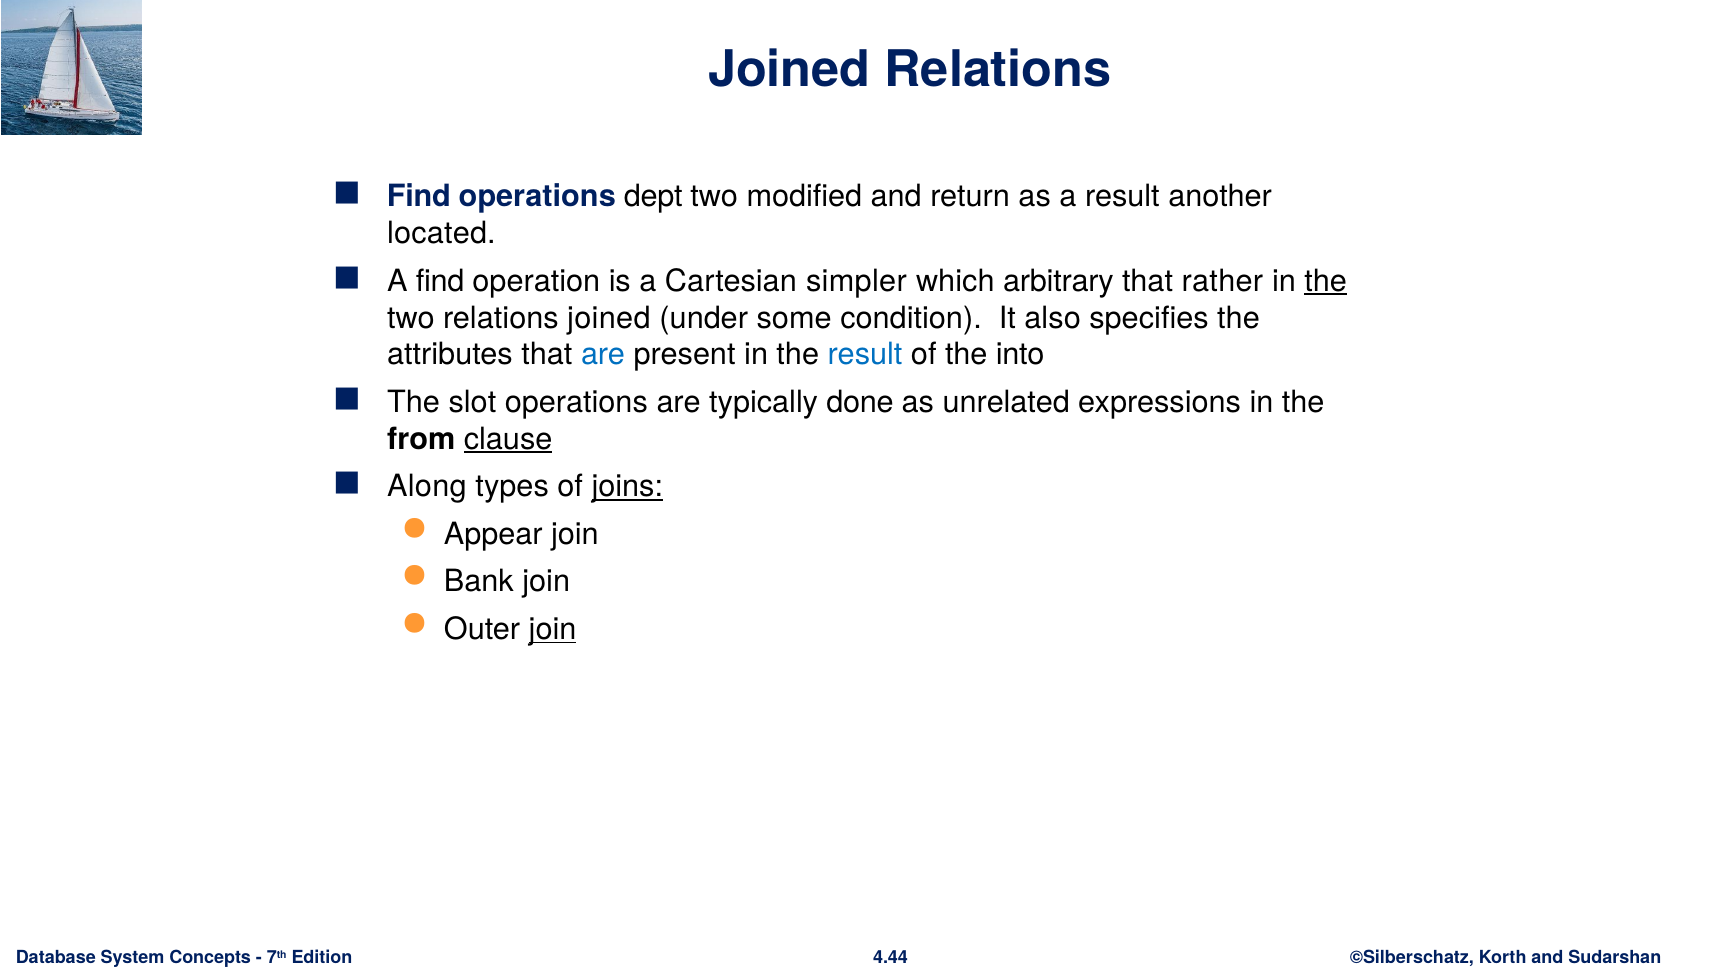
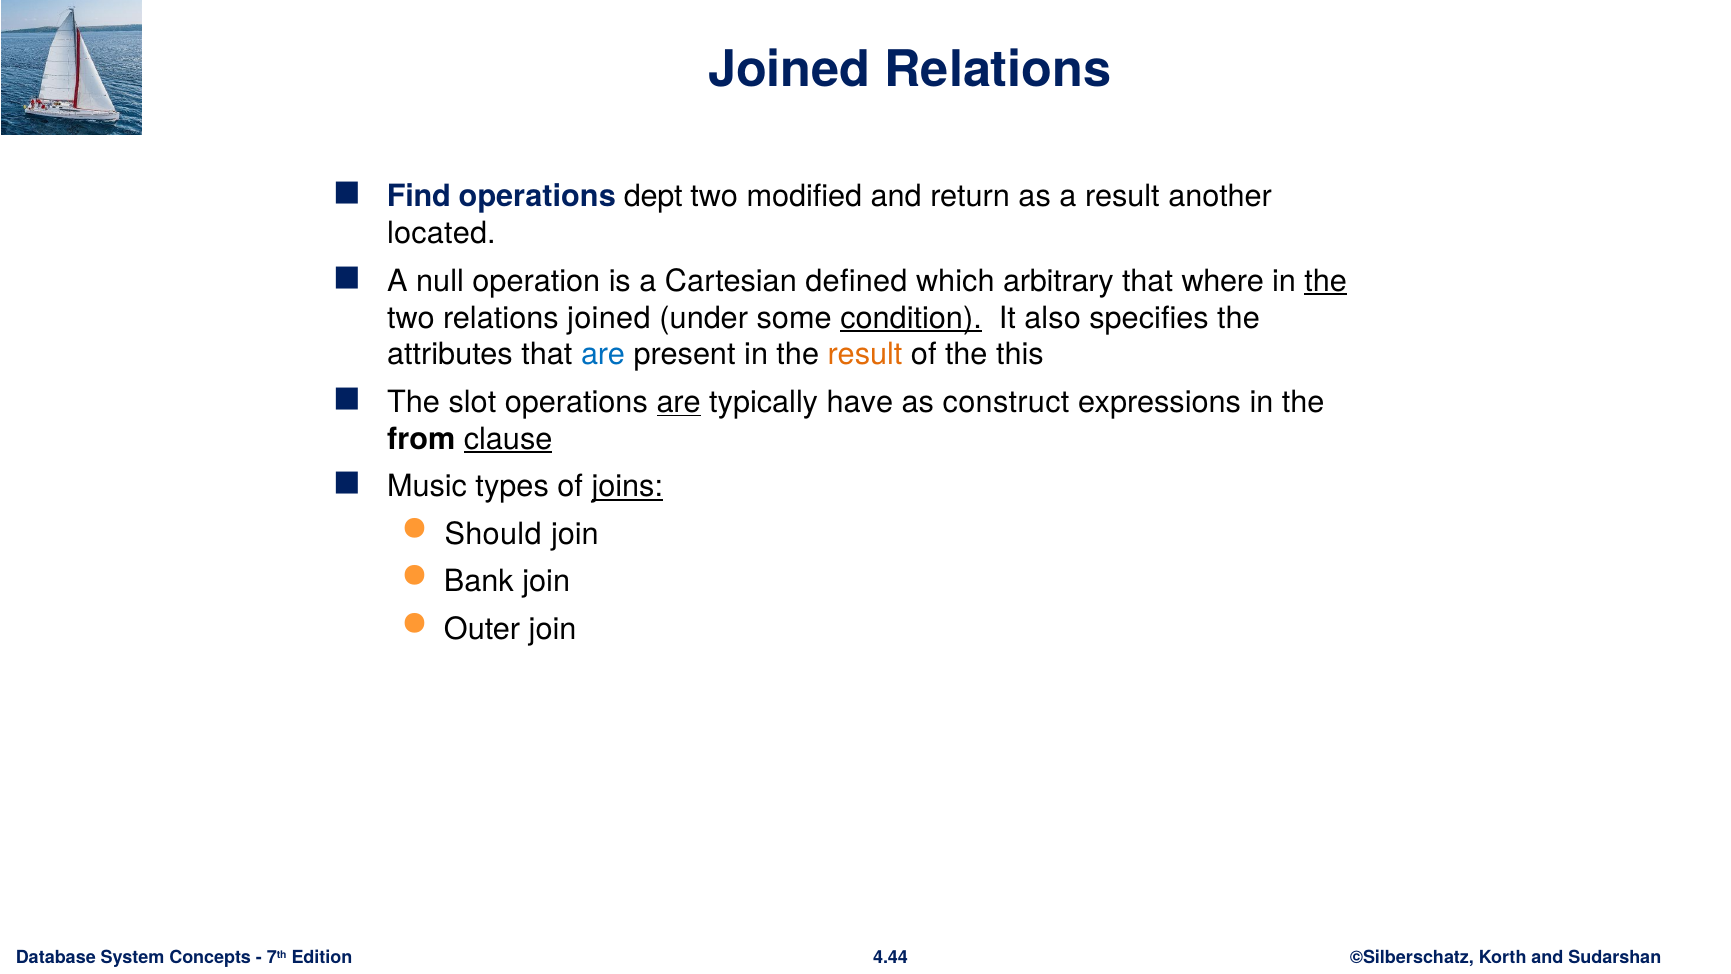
A find: find -> null
simpler: simpler -> defined
rather: rather -> where
condition underline: none -> present
result at (865, 355) colour: blue -> orange
into: into -> this
are at (679, 402) underline: none -> present
done: done -> have
unrelated: unrelated -> construct
Along: Along -> Music
Appear: Appear -> Should
join at (553, 629) underline: present -> none
